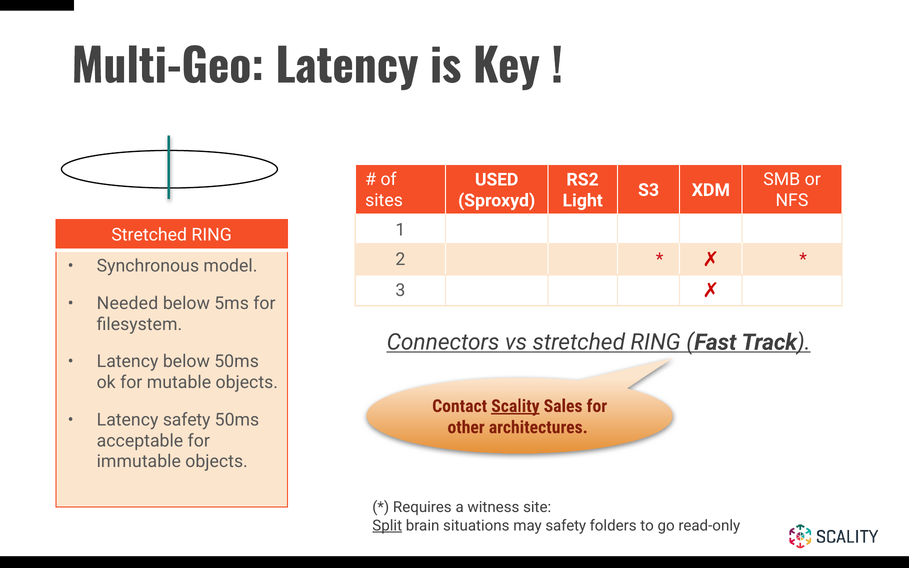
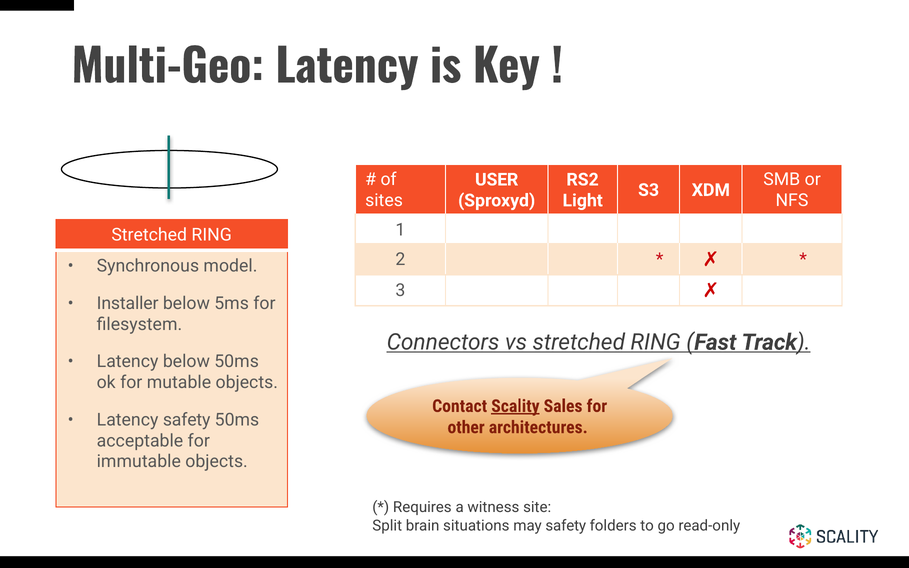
USED: USED -> USER
Needed: Needed -> Installer
Split underline: present -> none
